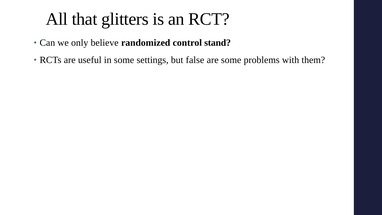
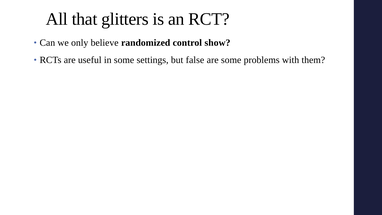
stand: stand -> show
